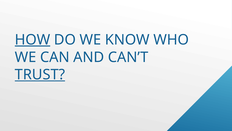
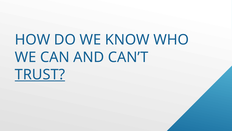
HOW underline: present -> none
